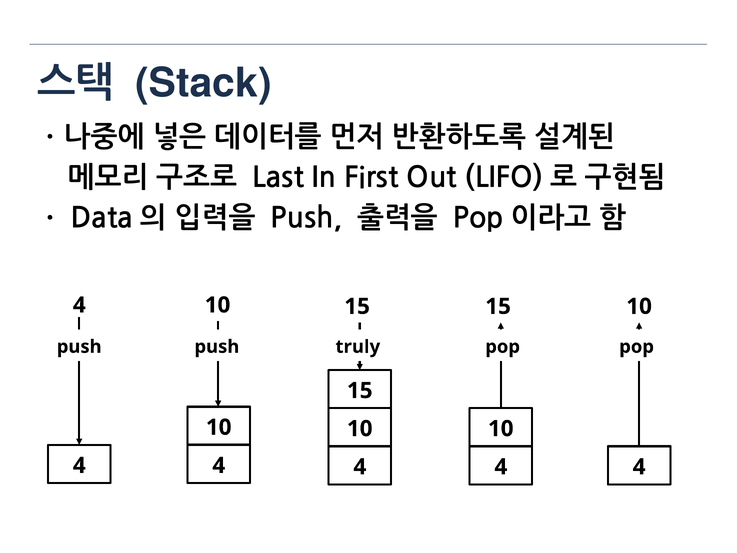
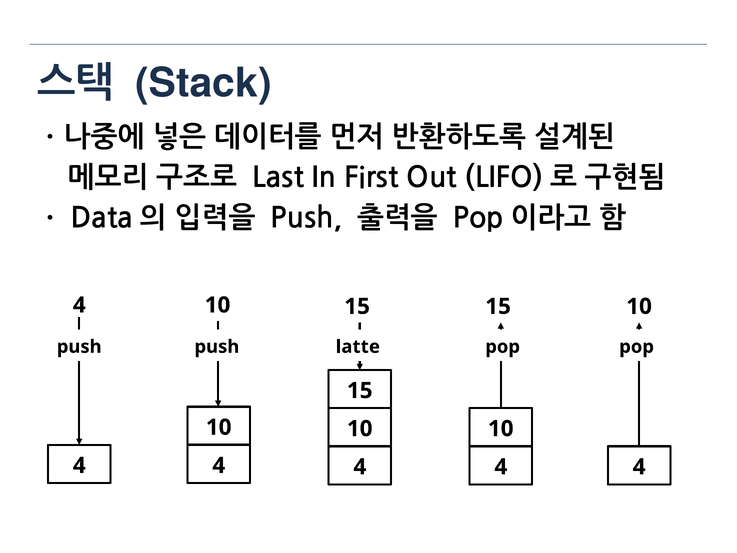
truly: truly -> latte
